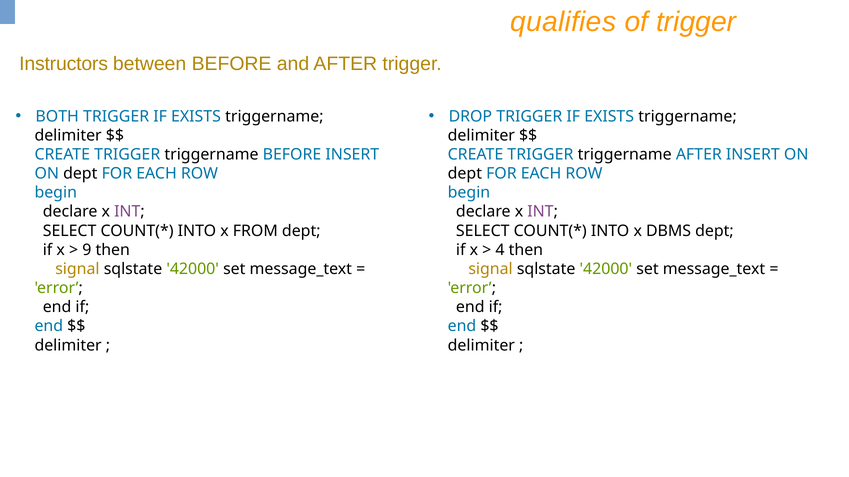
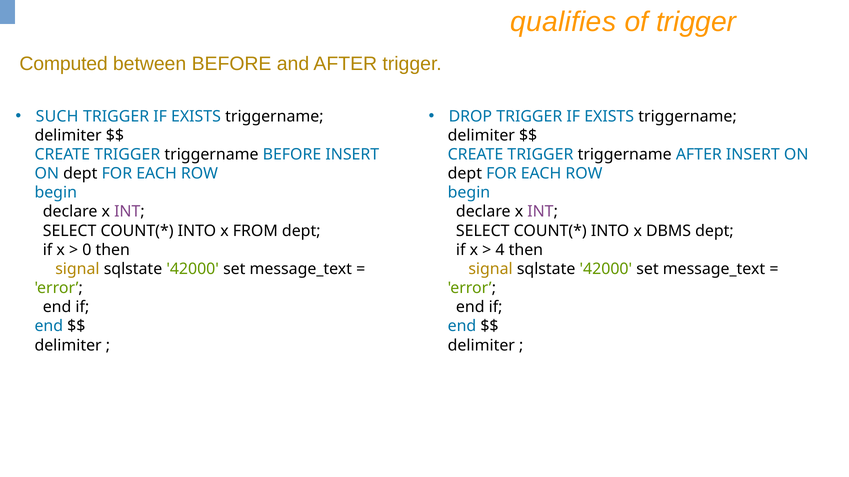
Instructors: Instructors -> Computed
BOTH: BOTH -> SUCH
9: 9 -> 0
